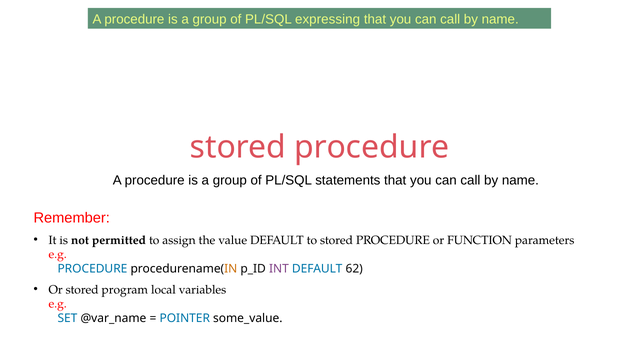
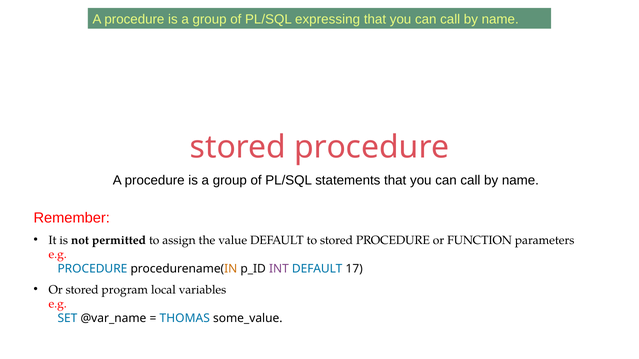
62: 62 -> 17
POINTER: POINTER -> THOMAS
